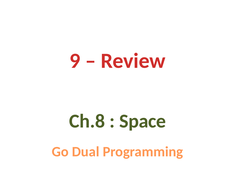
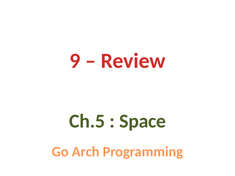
Ch.8: Ch.8 -> Ch.5
Dual: Dual -> Arch
